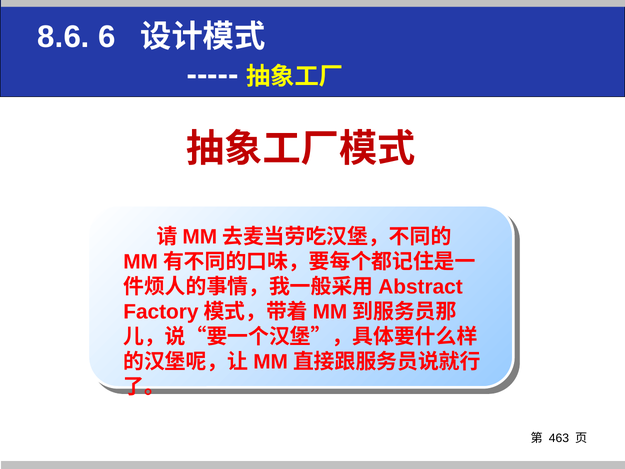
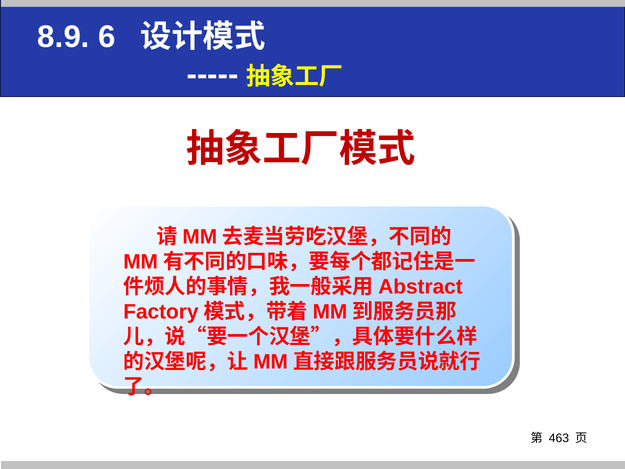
8.6: 8.6 -> 8.9
